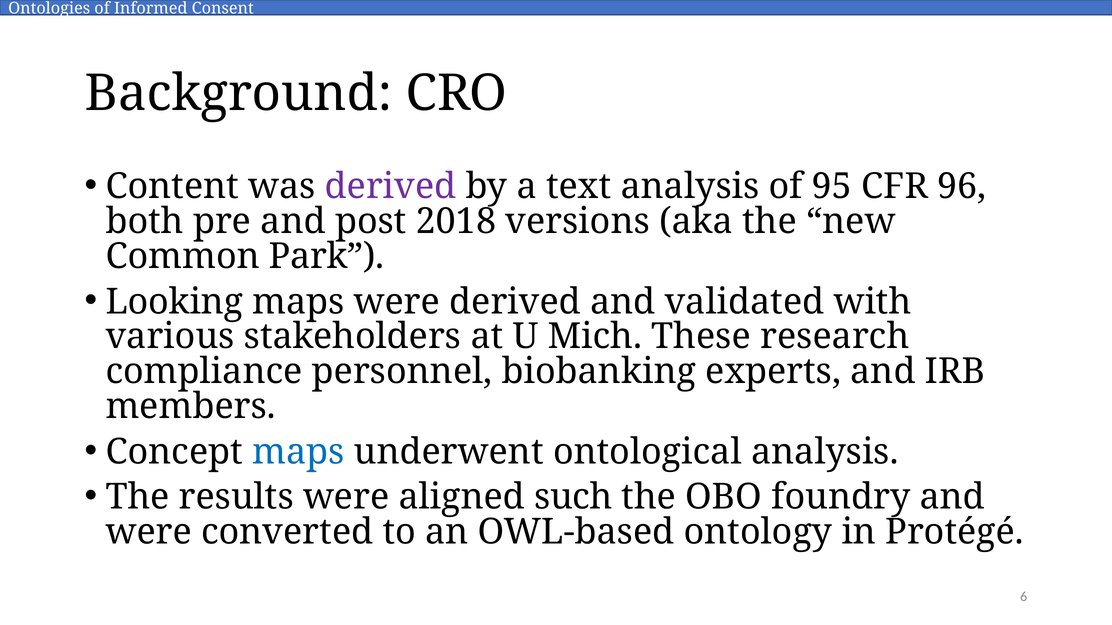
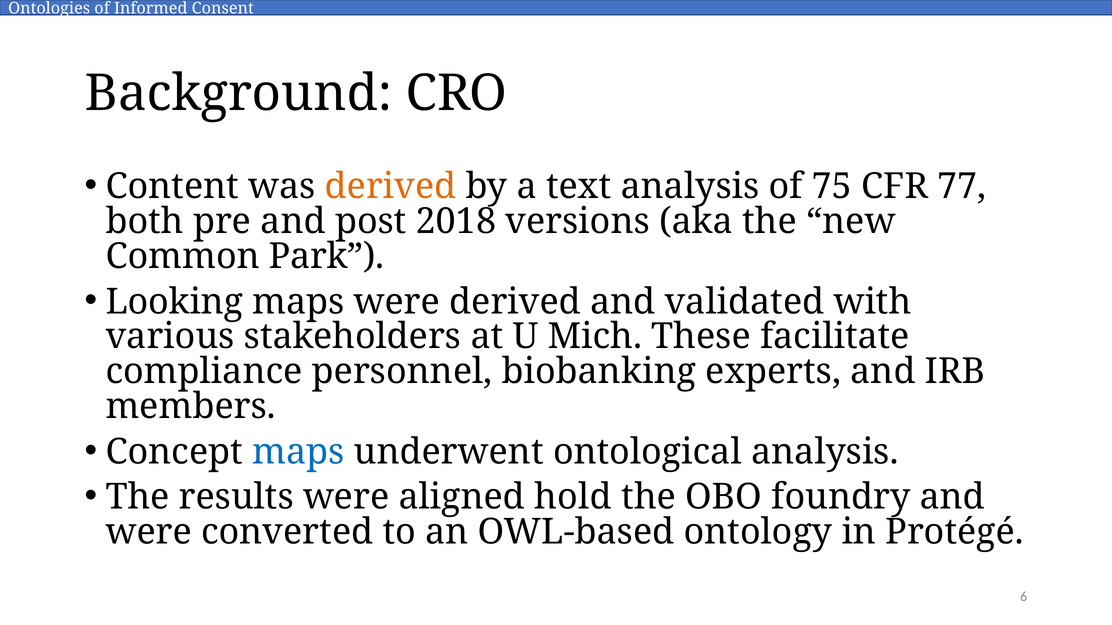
derived at (391, 187) colour: purple -> orange
95: 95 -> 75
96: 96 -> 77
research: research -> facilitate
such: such -> hold
